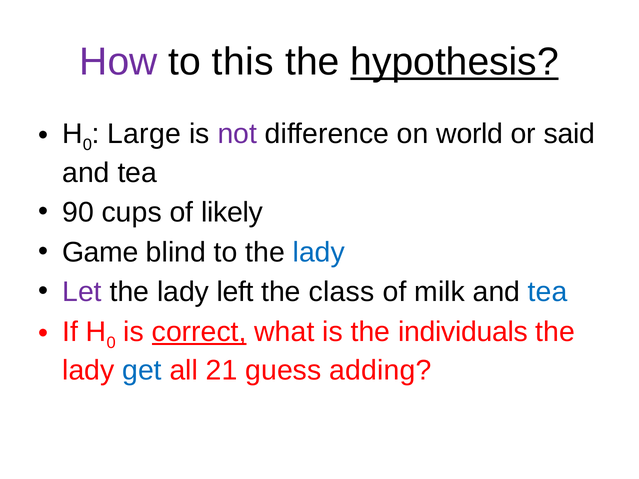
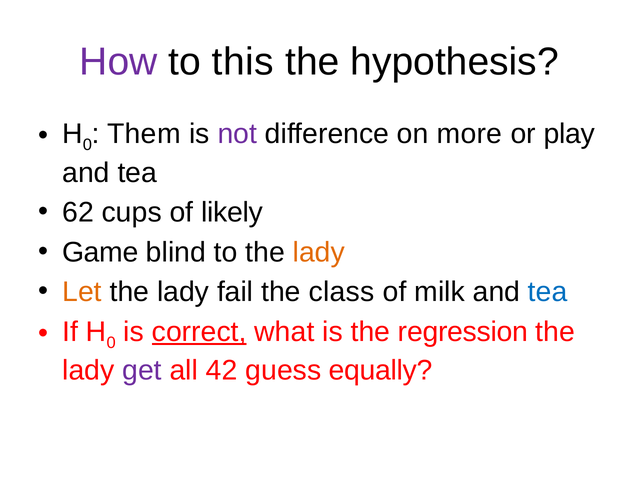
hypothesis underline: present -> none
Large: Large -> Them
world: world -> more
said: said -> play
90: 90 -> 62
lady at (319, 252) colour: blue -> orange
Let colour: purple -> orange
left: left -> fail
individuals: individuals -> regression
get colour: blue -> purple
21: 21 -> 42
adding: adding -> equally
